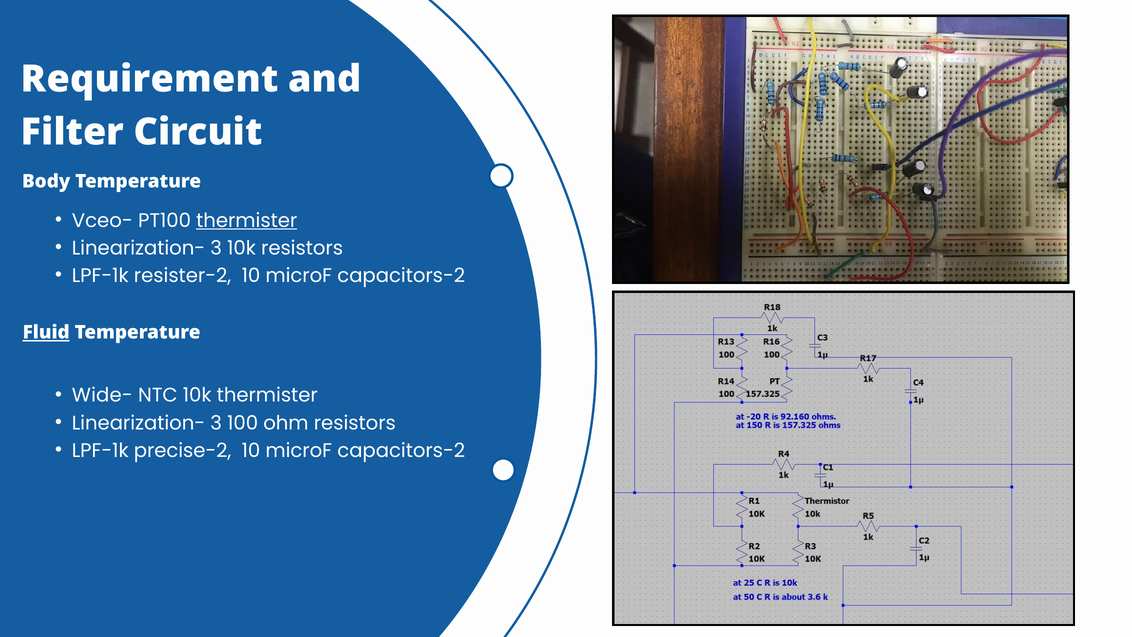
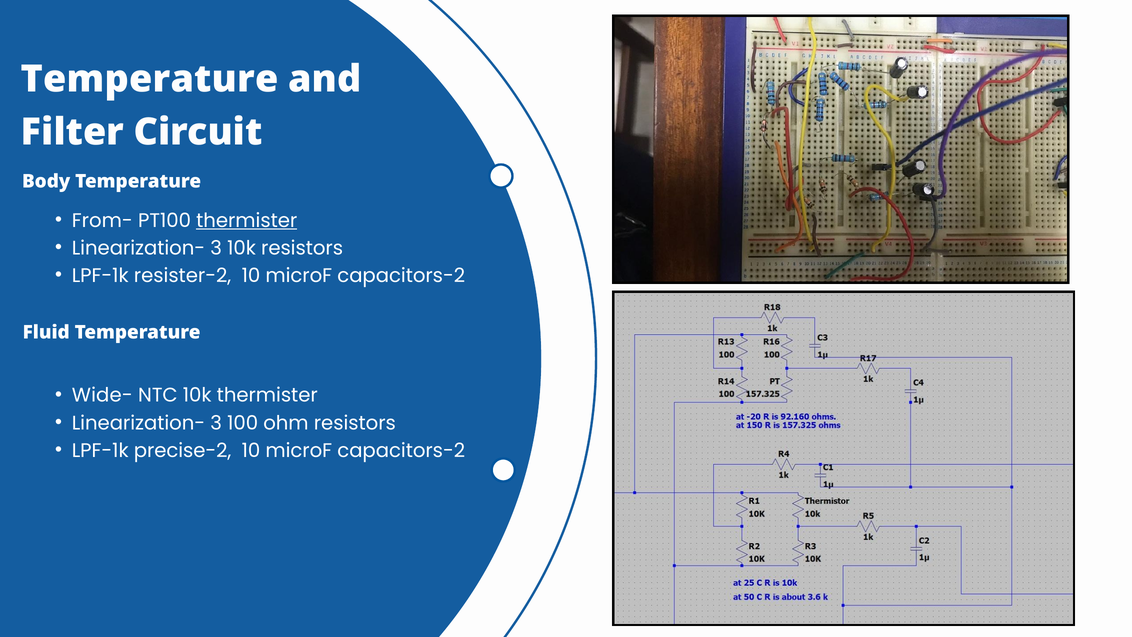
Requirement at (150, 79): Requirement -> Temperature
Vceo-: Vceo- -> From-
Fluid underline: present -> none
